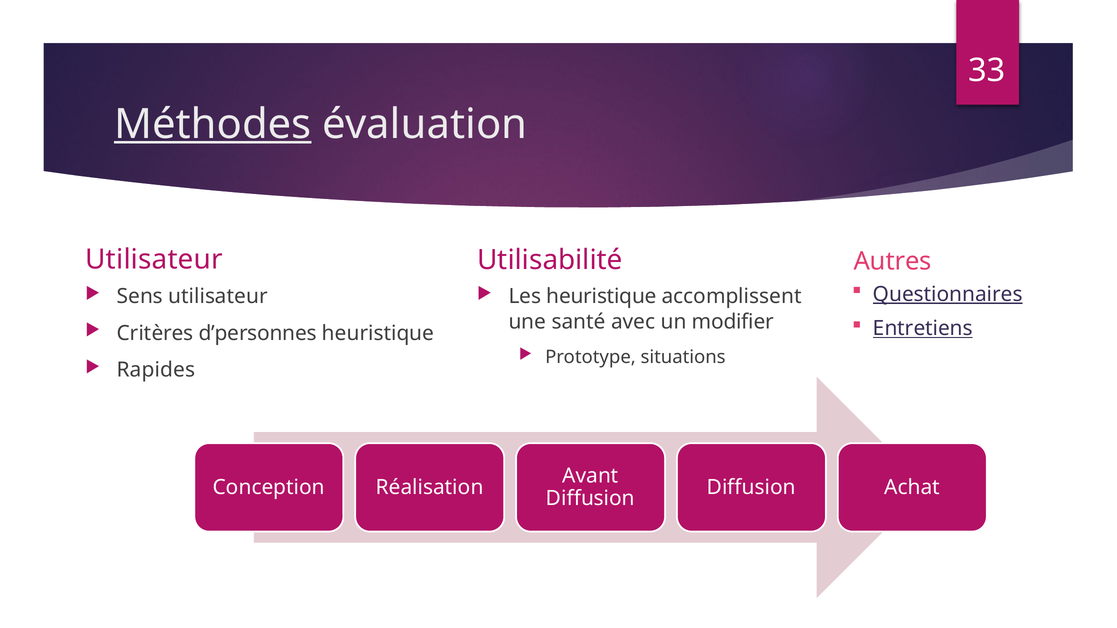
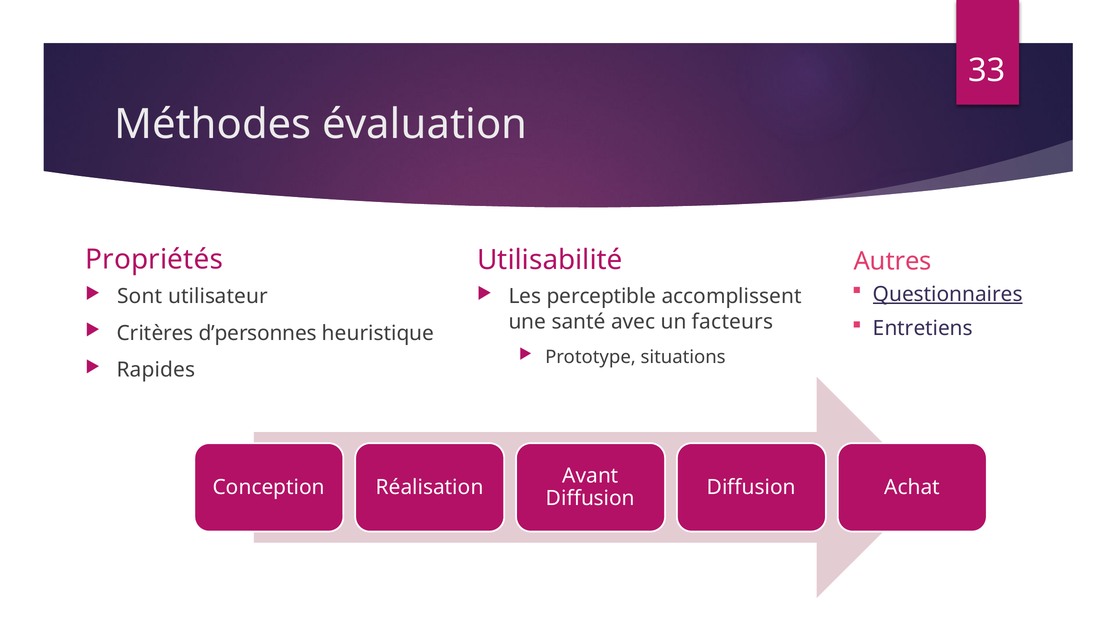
Méthodes underline: present -> none
Utilisateur at (154, 260): Utilisateur -> Propriétés
Sens: Sens -> Sont
Les heuristique: heuristique -> perceptible
modifier: modifier -> facteurs
Entretiens underline: present -> none
